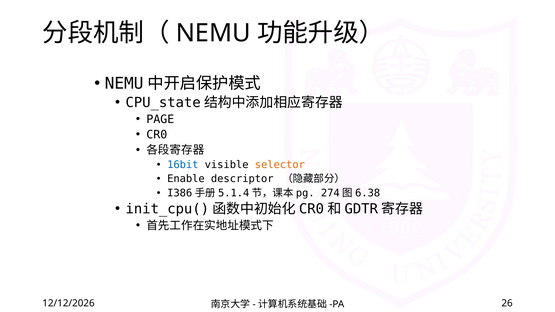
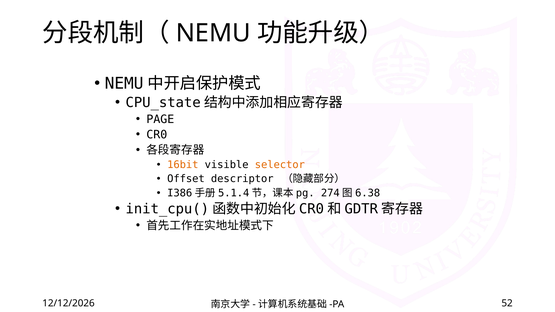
16bit colour: blue -> orange
Enable: Enable -> Offset
26: 26 -> 52
